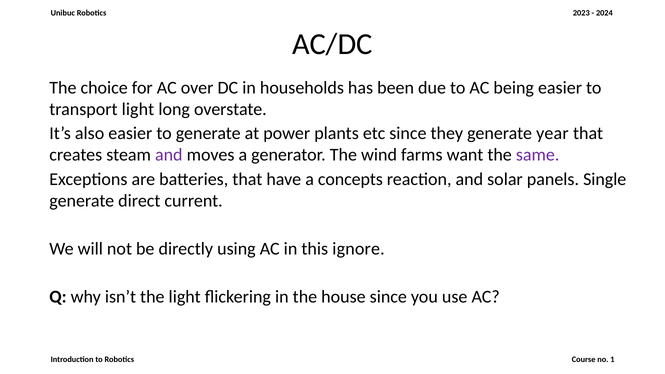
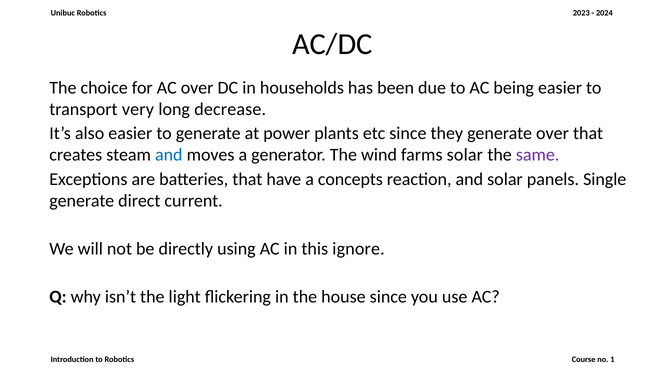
transport light: light -> very
overstate: overstate -> decrease
generate year: year -> over
and at (169, 155) colour: purple -> blue
farms want: want -> solar
